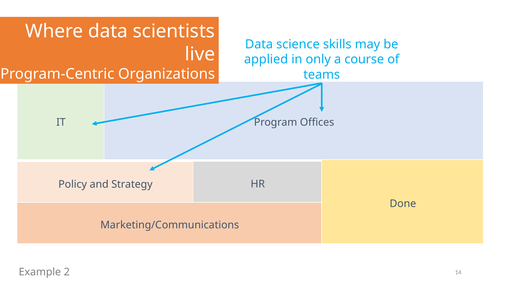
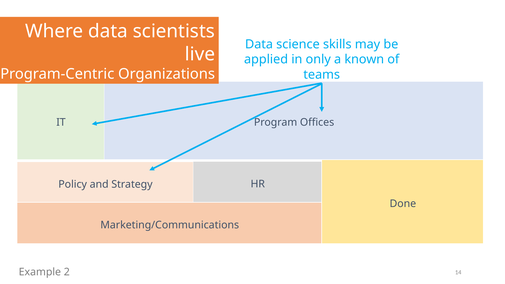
course: course -> known
